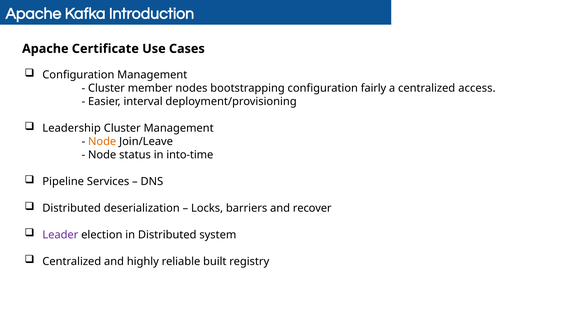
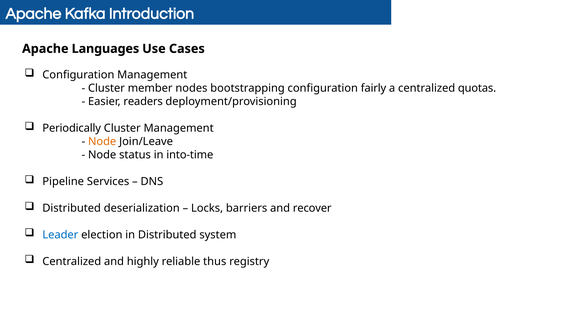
Certificate: Certificate -> Languages
access: access -> quotas
interval: interval -> readers
Leadership: Leadership -> Periodically
Leader colour: purple -> blue
built: built -> thus
